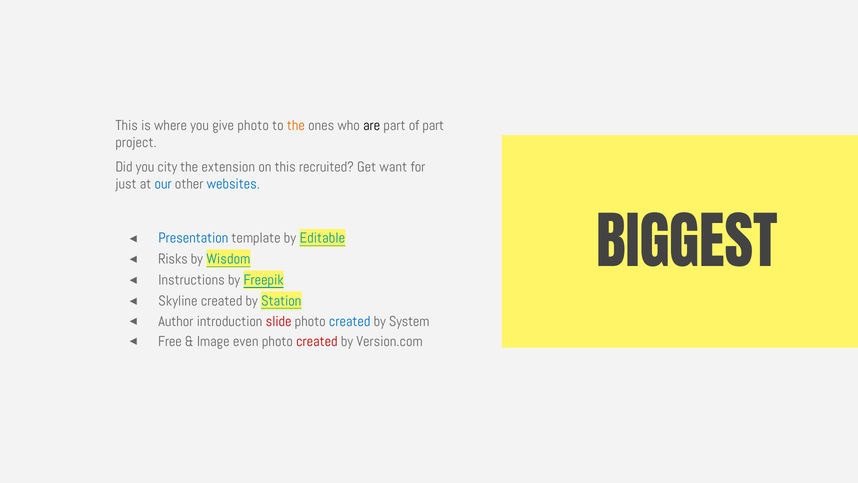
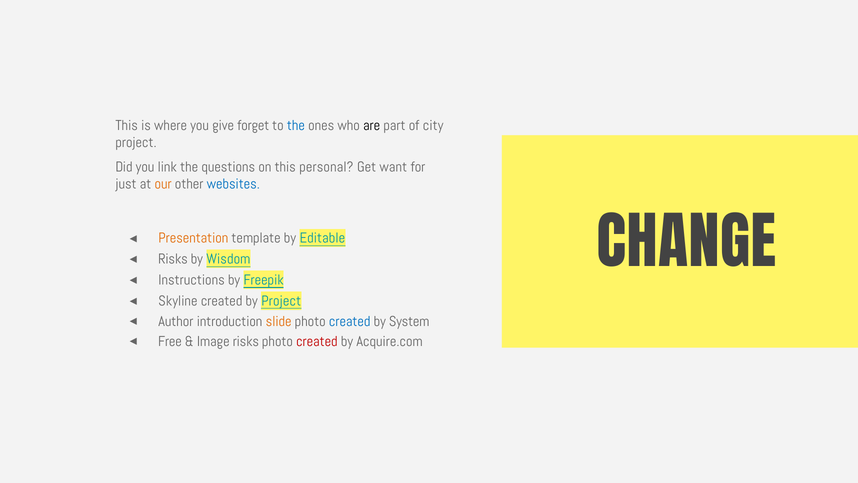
give photo: photo -> forget
the at (296, 125) colour: orange -> blue
of part: part -> city
city: city -> link
extension: extension -> questions
recruited: recruited -> personal
our colour: blue -> orange
BIGGEST: BIGGEST -> CHANGE
Presentation colour: blue -> orange
by Station: Station -> Project
slide colour: red -> orange
Image even: even -> risks
Version.com: Version.com -> Acquire.com
